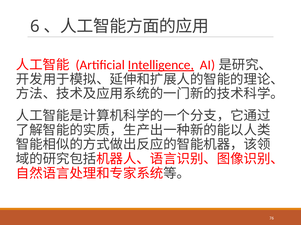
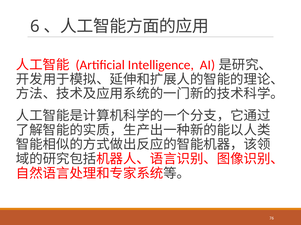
Intelligence underline: present -> none
